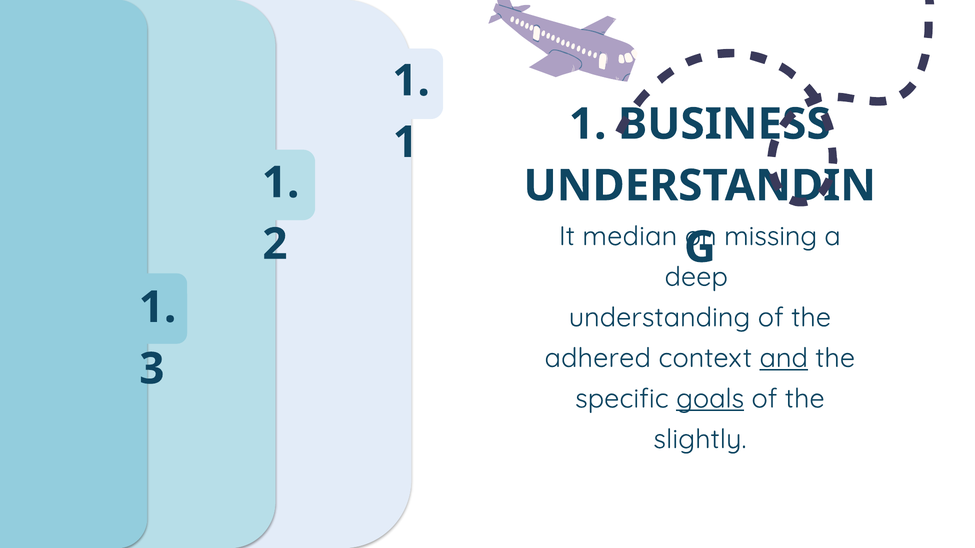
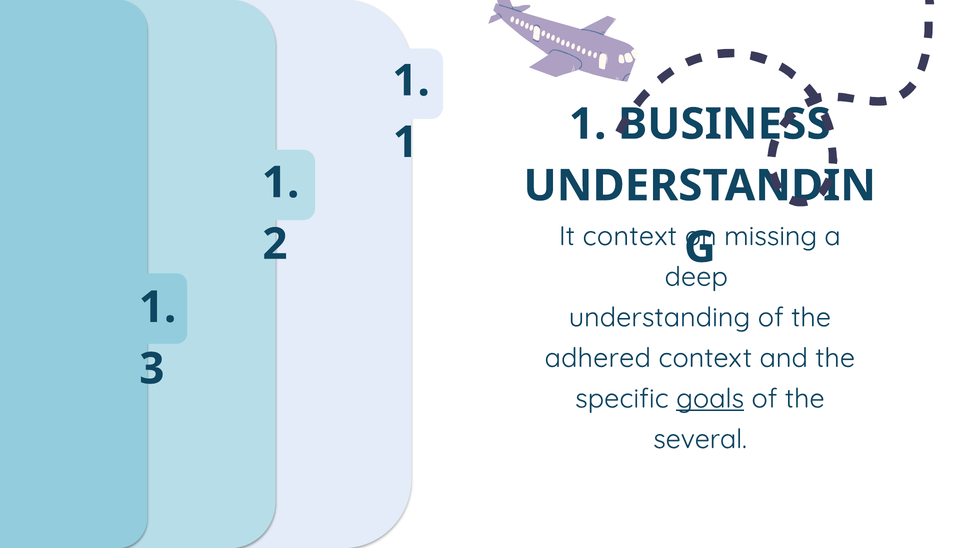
It median: median -> context
and underline: present -> none
slightly: slightly -> several
